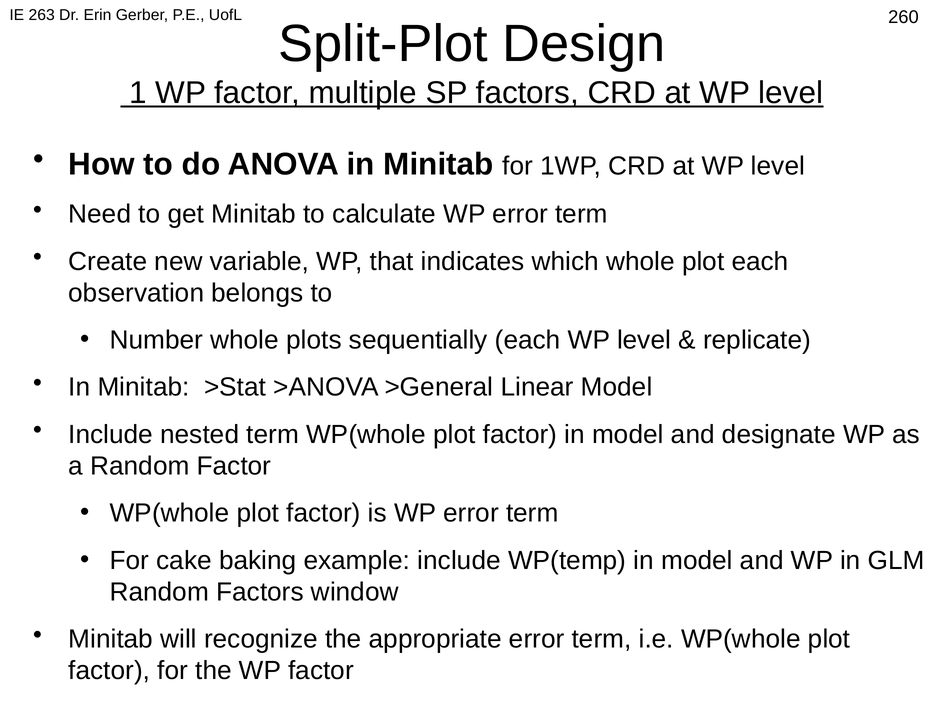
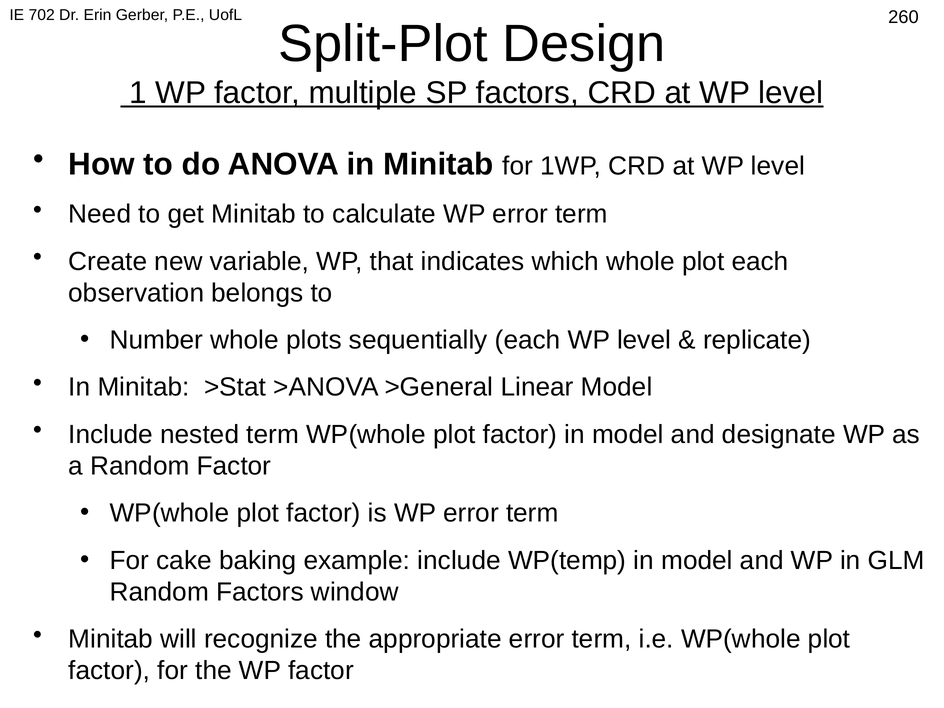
263: 263 -> 702
